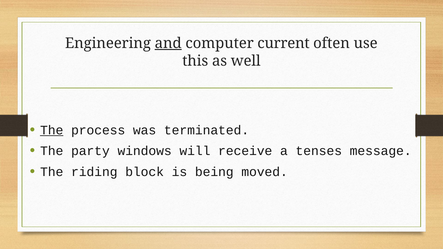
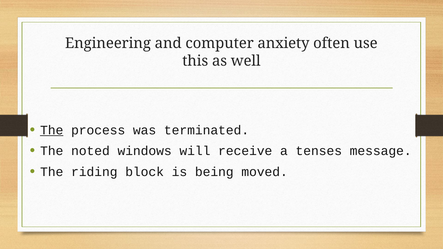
and underline: present -> none
current: current -> anxiety
party: party -> noted
